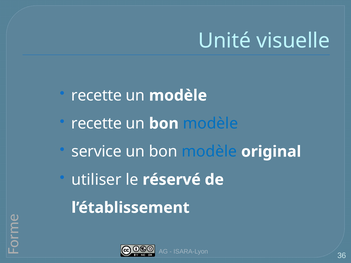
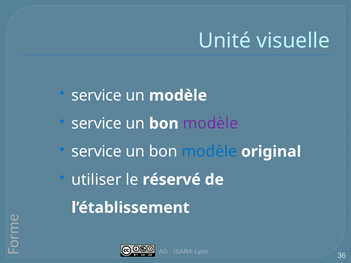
recette at (97, 96): recette -> service
recette at (97, 124): recette -> service
modèle at (210, 124) colour: blue -> purple
